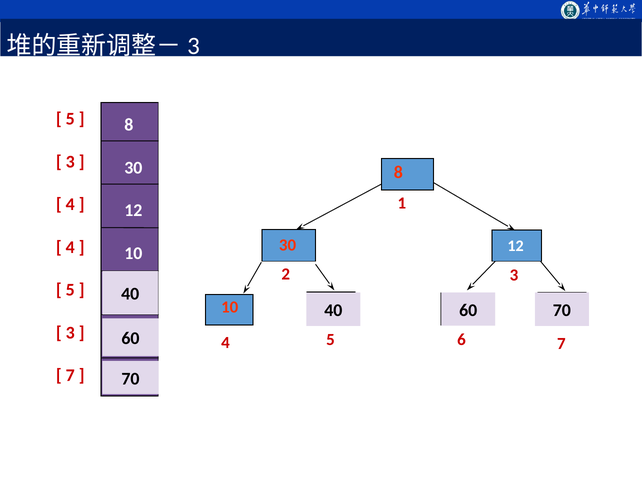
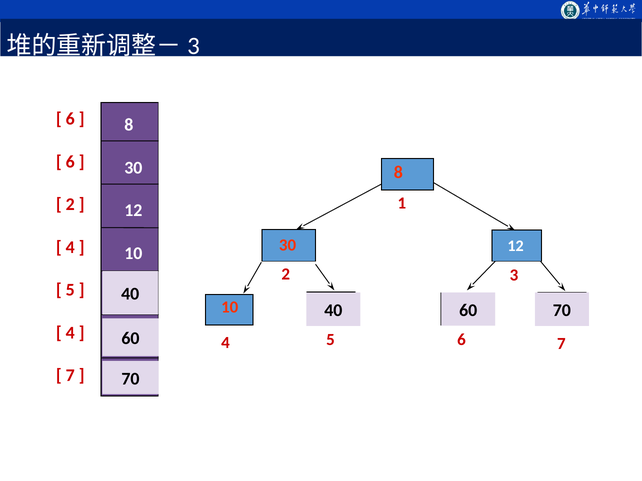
5 at (70, 119): 5 -> 6
3 at (70, 162): 3 -> 6
4 at (70, 205): 4 -> 2
3 at (70, 333): 3 -> 4
